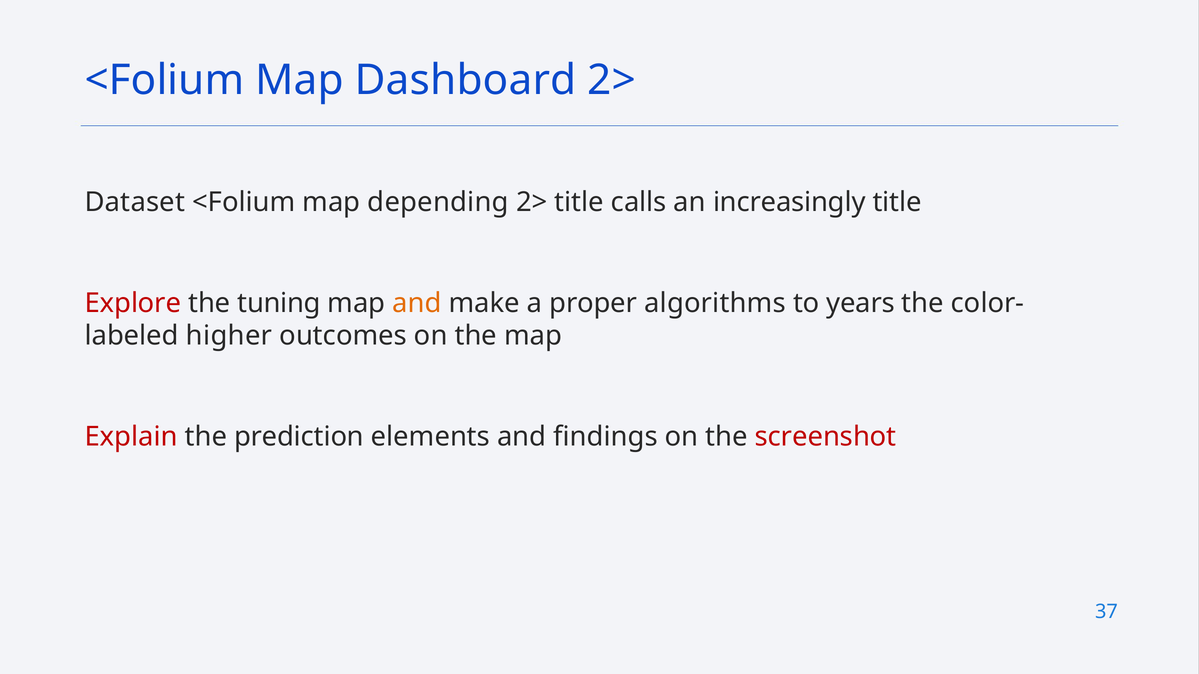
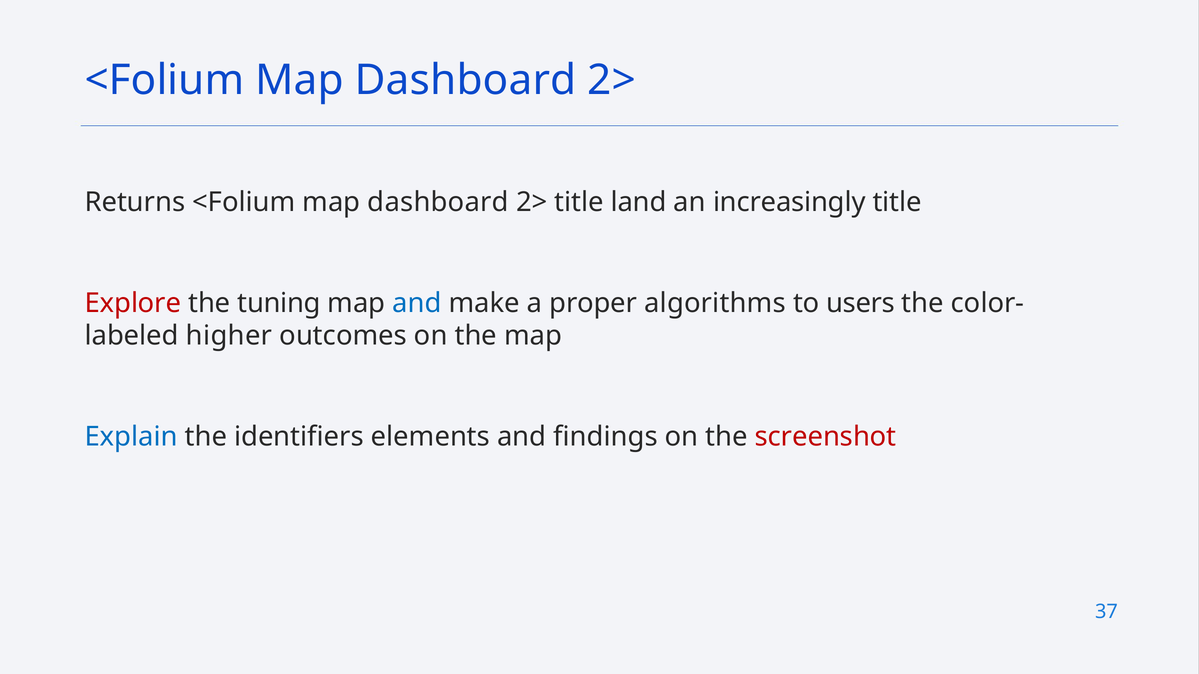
Dataset: Dataset -> Returns
depending at (438, 202): depending -> dashboard
calls: calls -> land
and at (417, 303) colour: orange -> blue
years: years -> users
Explain colour: red -> blue
prediction: prediction -> identifiers
